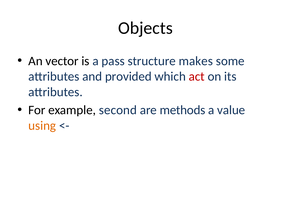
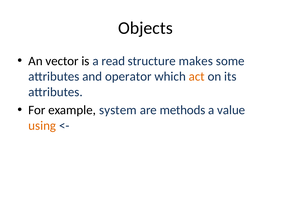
pass: pass -> read
provided: provided -> operator
act colour: red -> orange
second: second -> system
